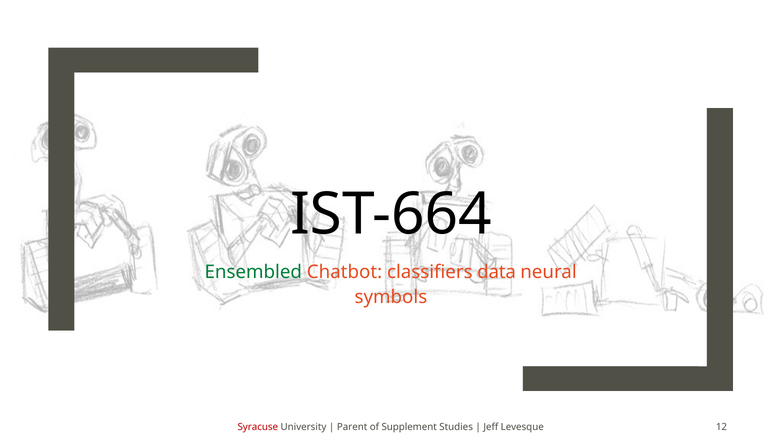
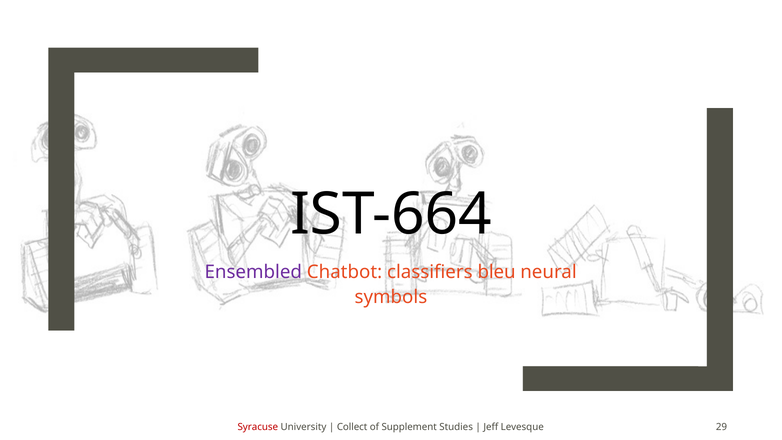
Ensembled colour: green -> purple
data: data -> bleu
Parent: Parent -> Collect
12: 12 -> 29
